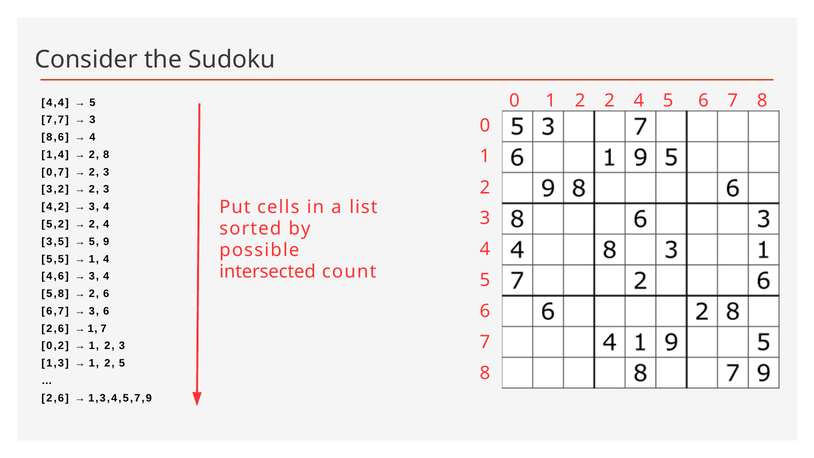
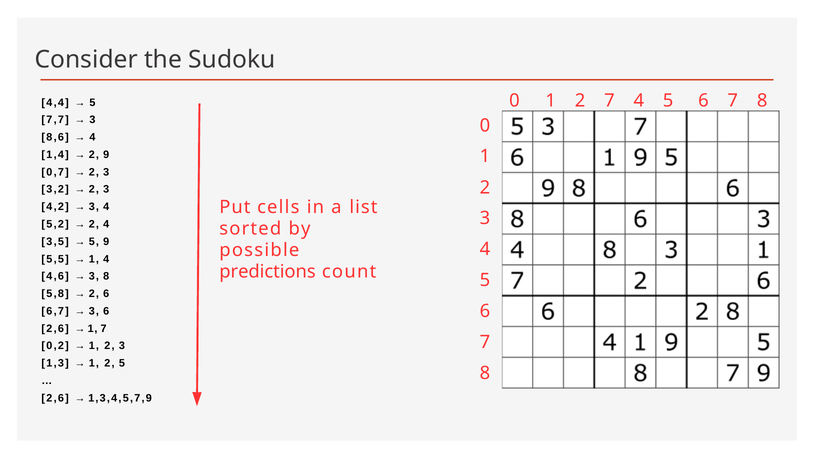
2 2: 2 -> 7
2 8: 8 -> 9
intersected: intersected -> predictions
4 at (106, 276): 4 -> 8
